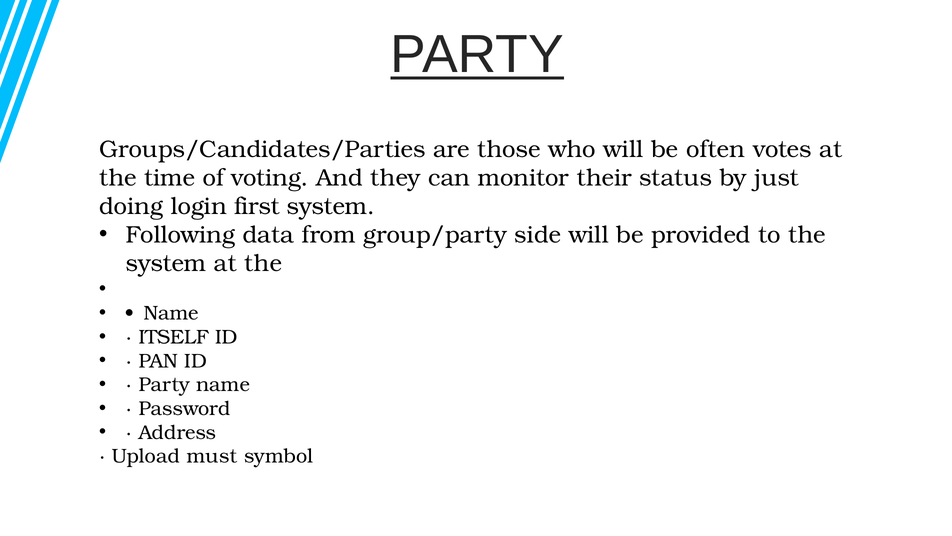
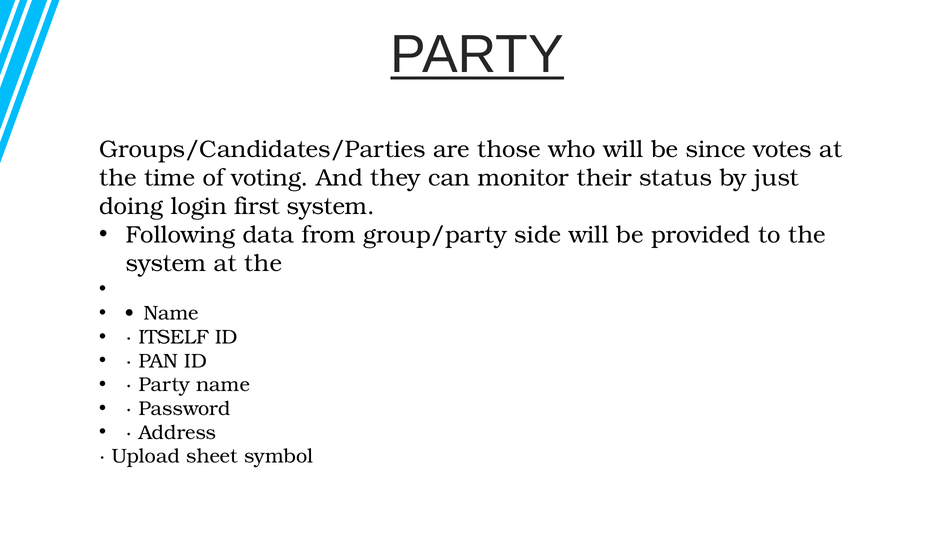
often: often -> since
must: must -> sheet
